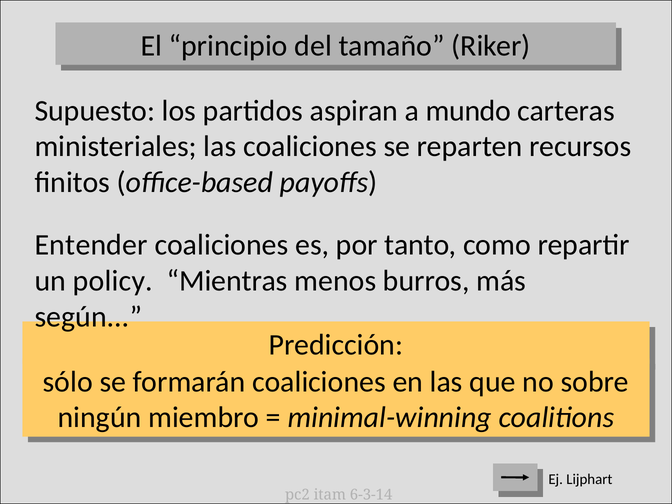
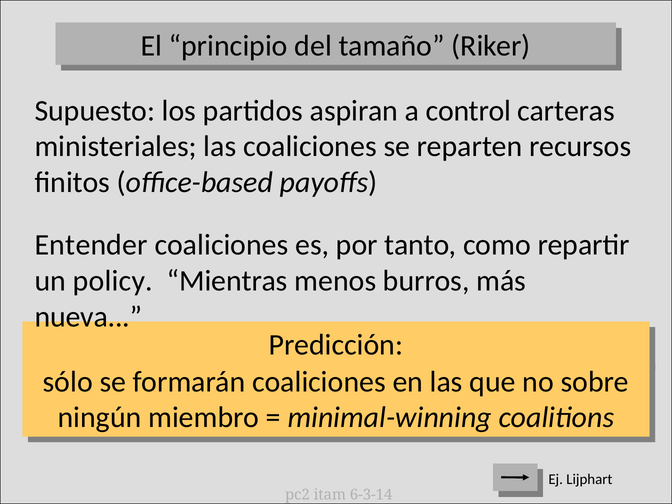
mundo: mundo -> control
según: según -> nueva
